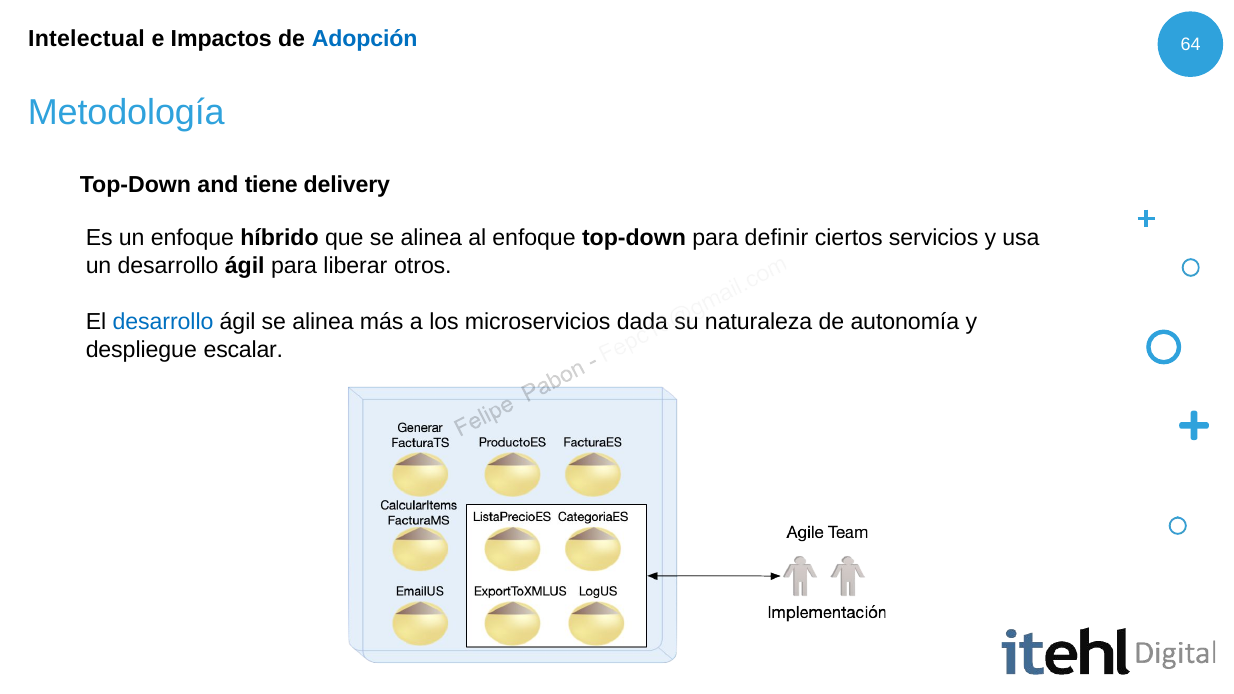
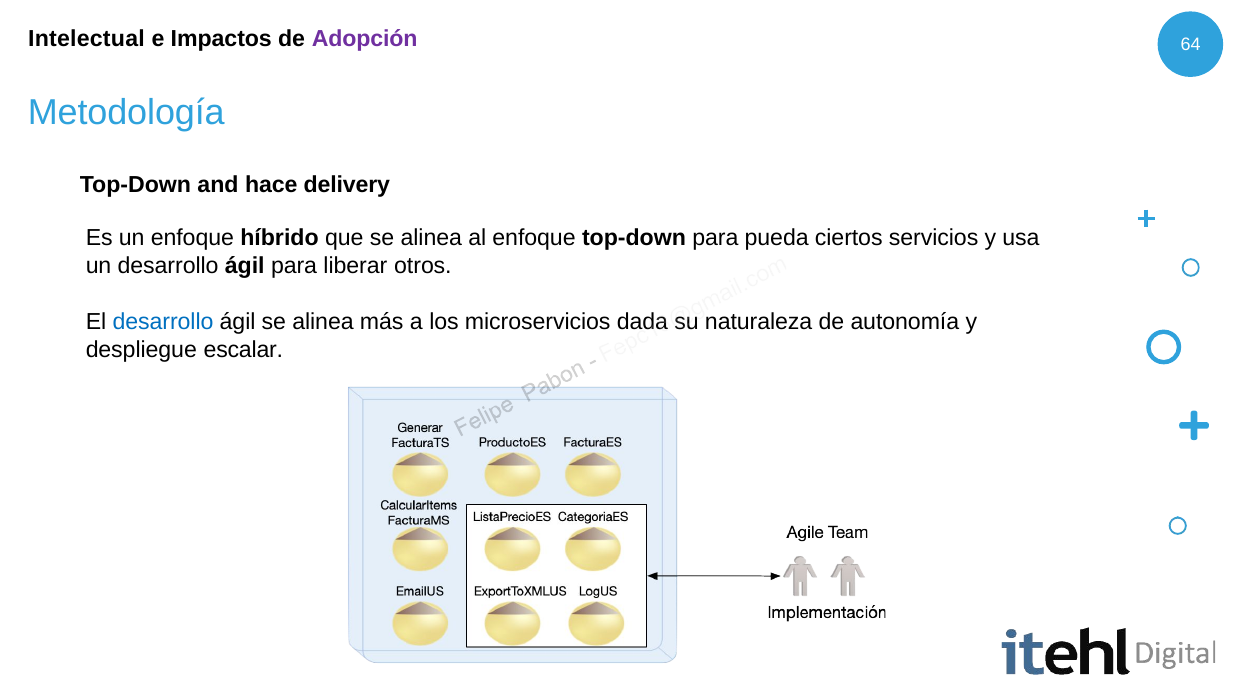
Adopción colour: blue -> purple
tiene: tiene -> hace
definir: definir -> pueda
